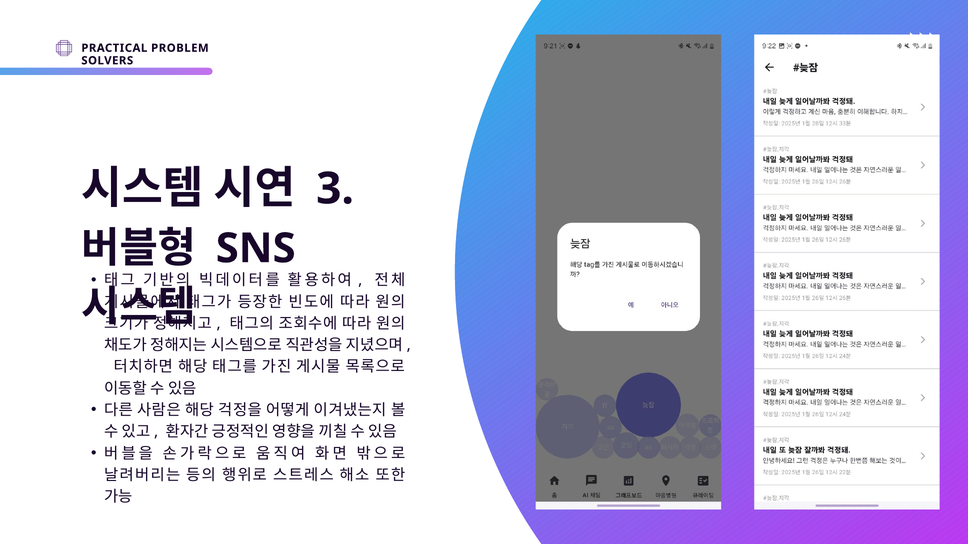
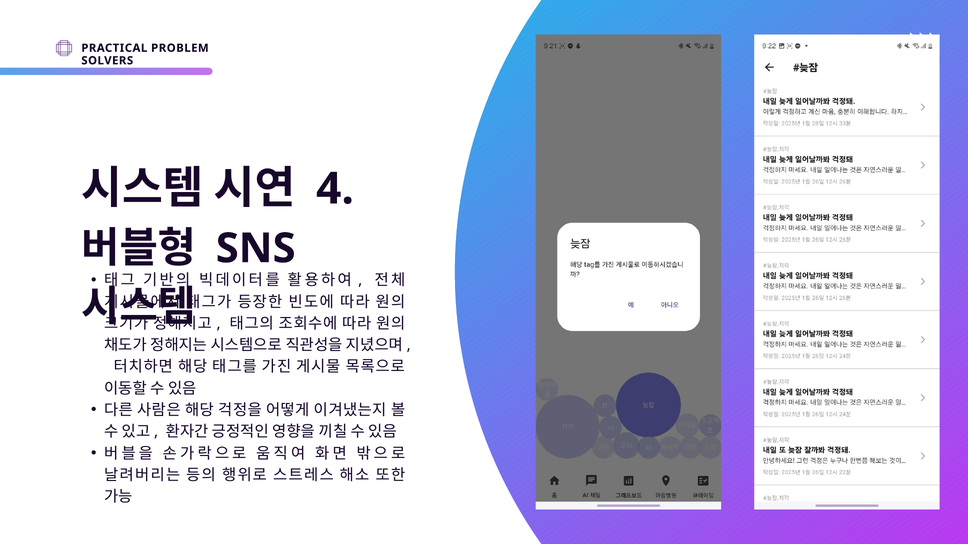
3: 3 -> 4
